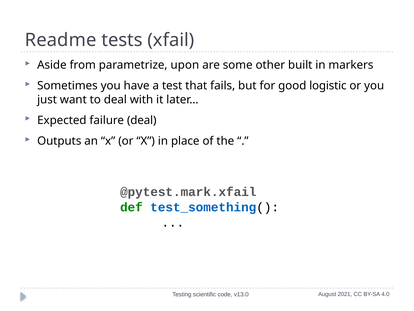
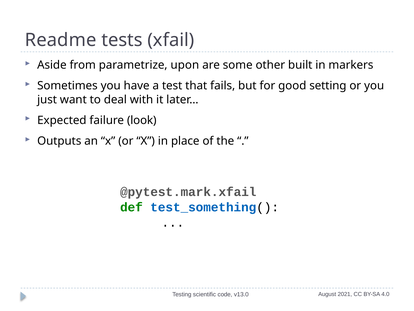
logistic: logistic -> setting
failure deal: deal -> look
